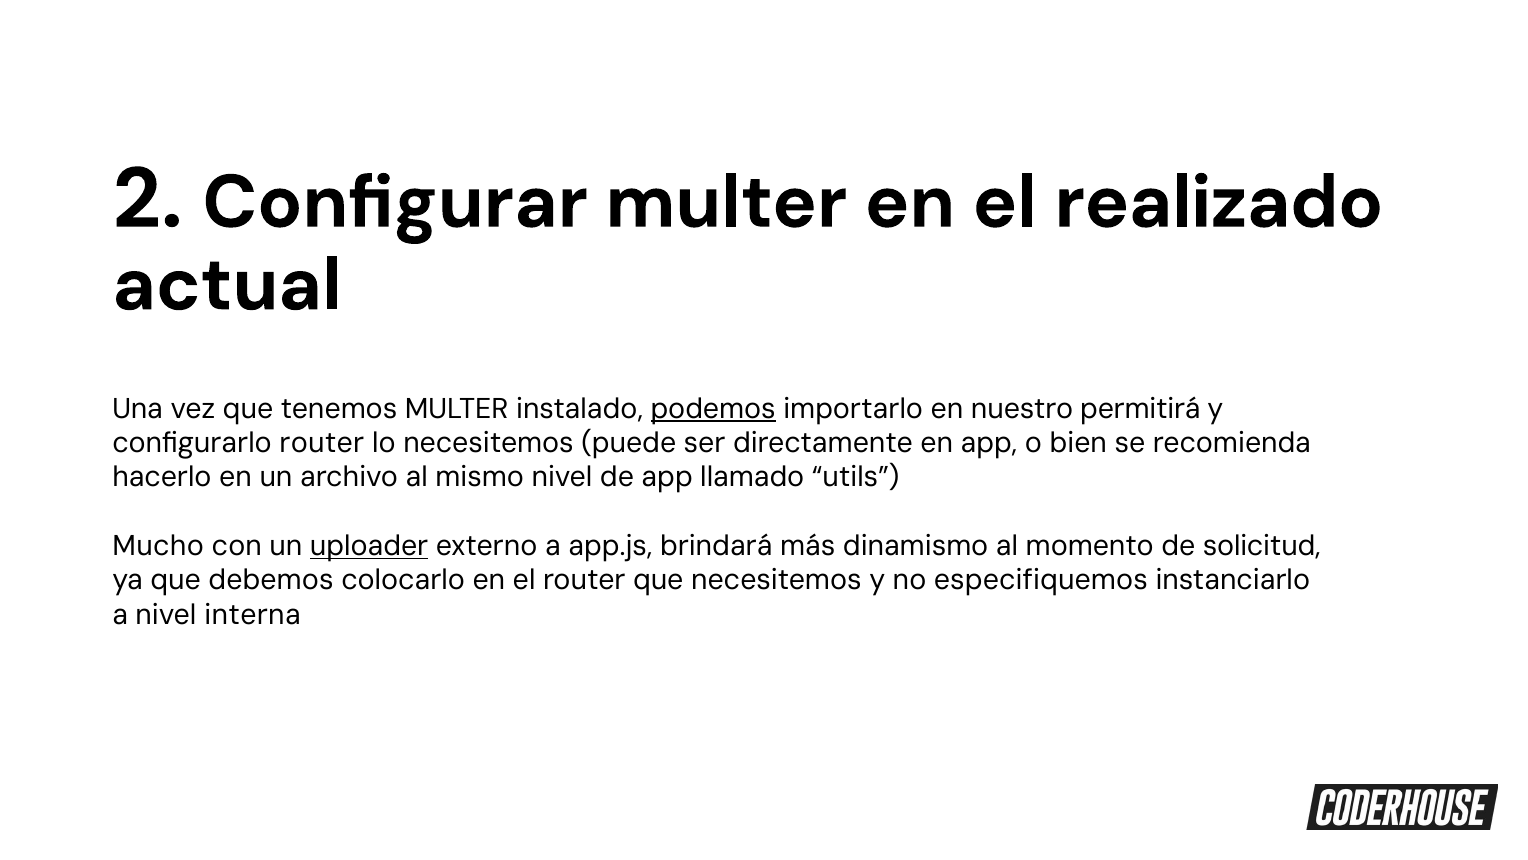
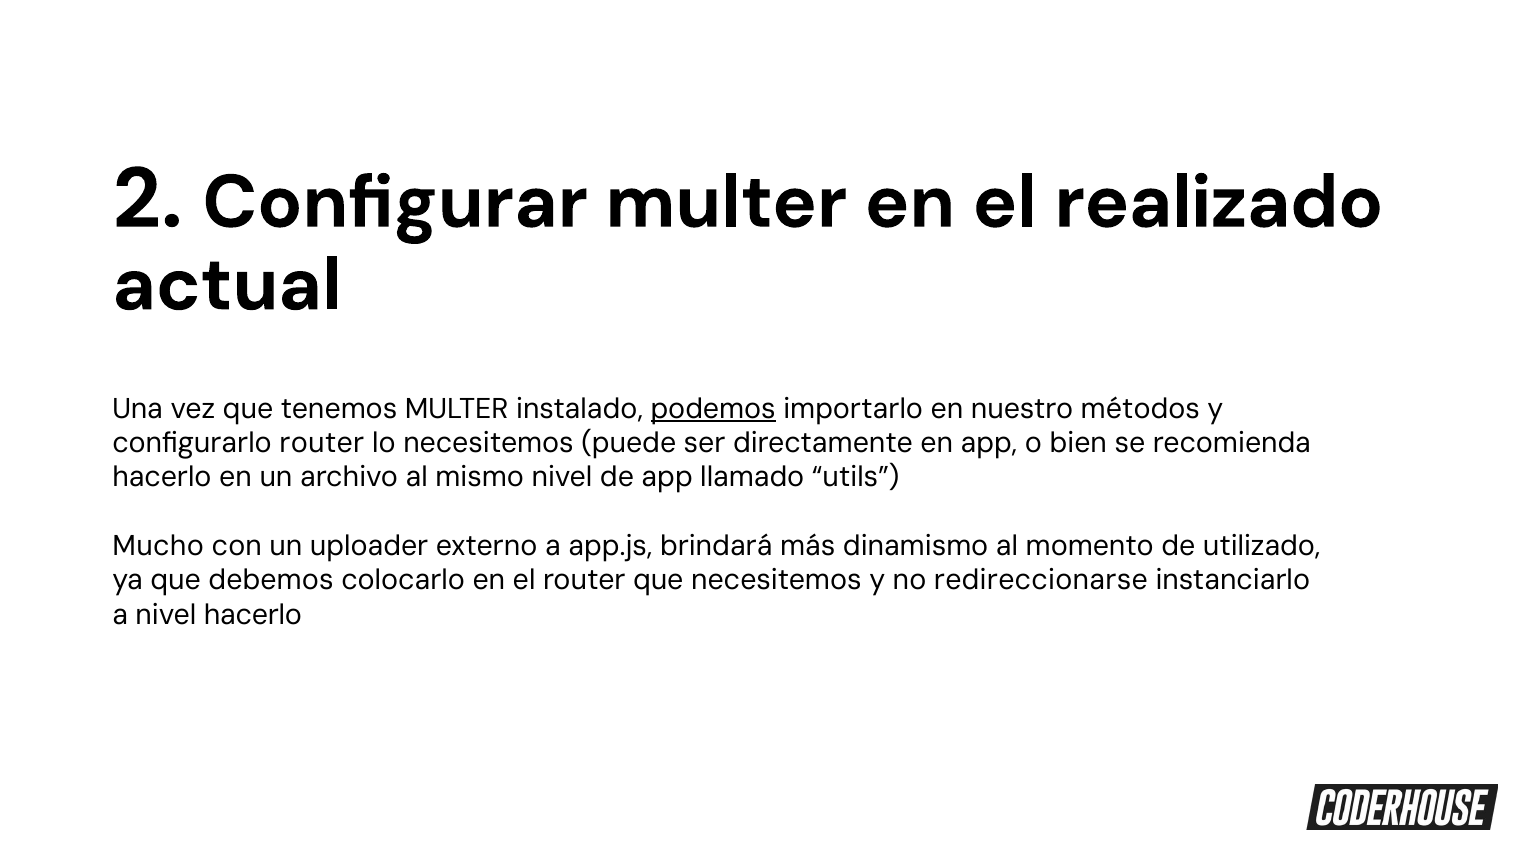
permitirá: permitirá -> métodos
uploader underline: present -> none
solicitud: solicitud -> utilizado
especifiquemos: especifiquemos -> redireccionarse
nivel interna: interna -> hacerlo
